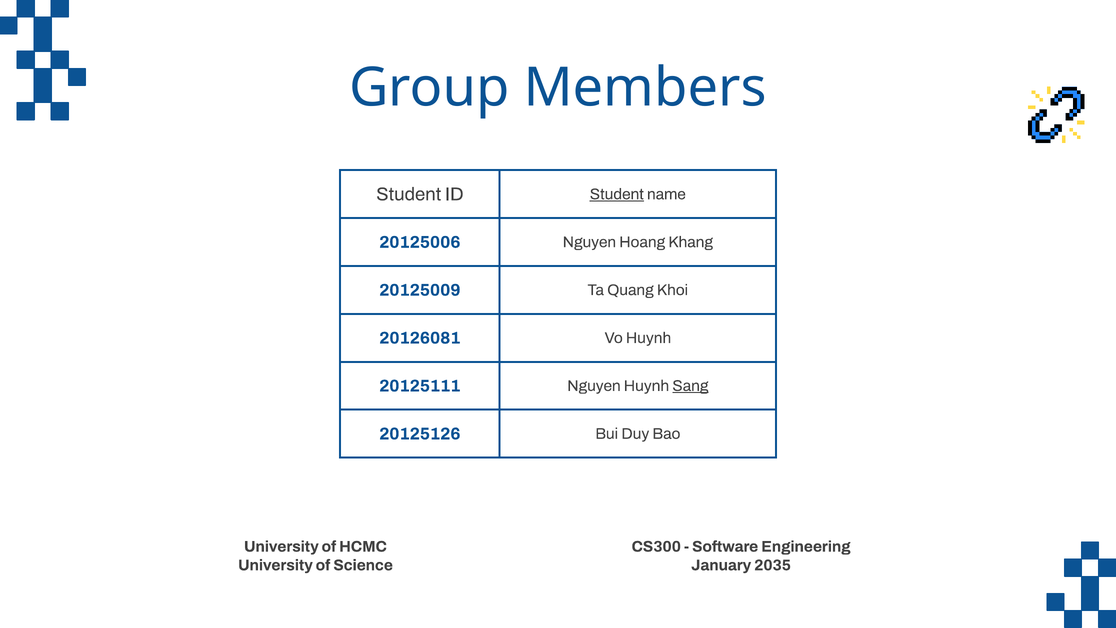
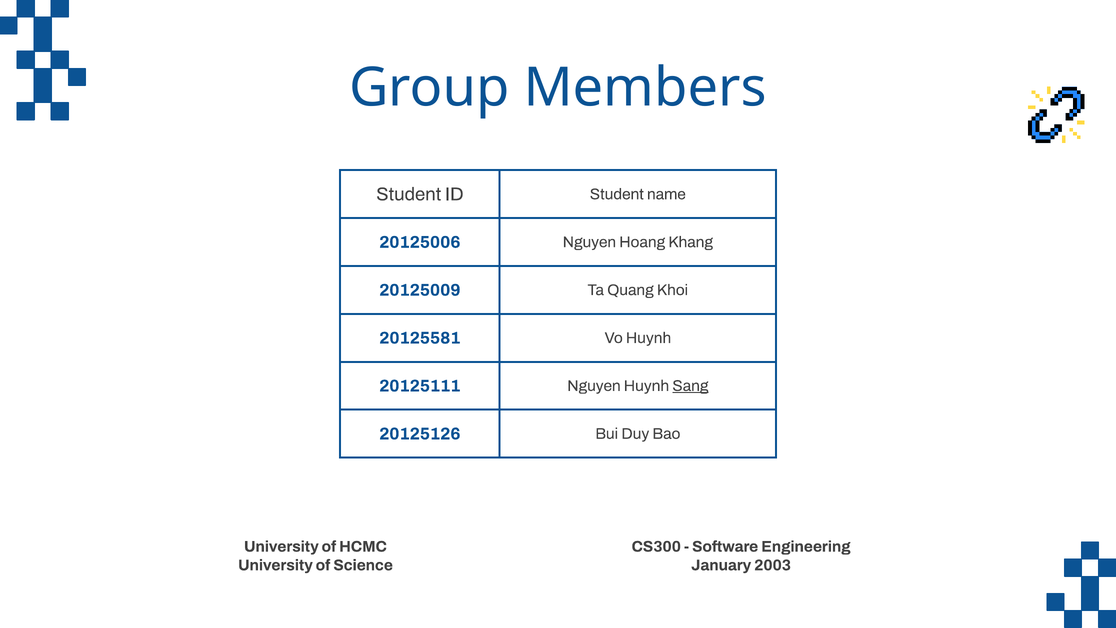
Student at (617, 194) underline: present -> none
20126081: 20126081 -> 20125581
2035: 2035 -> 2003
